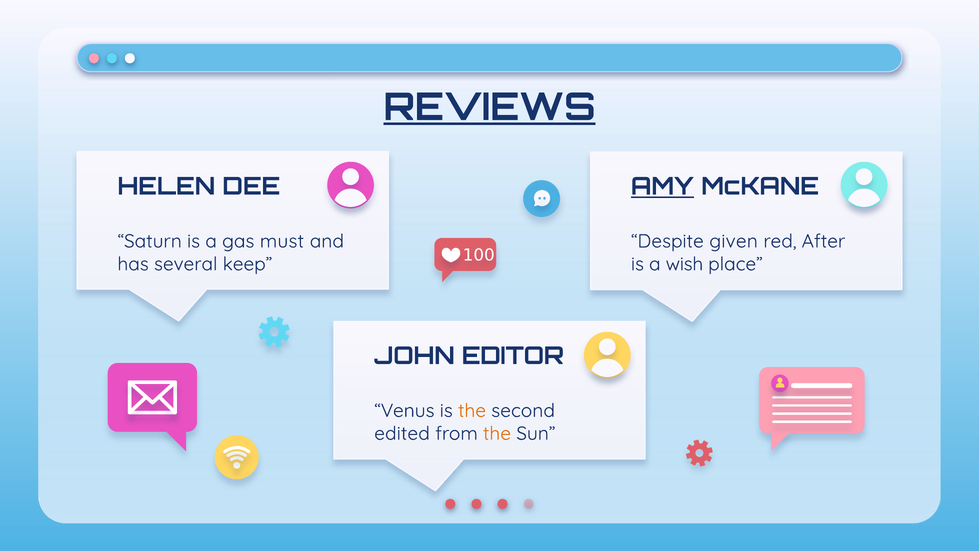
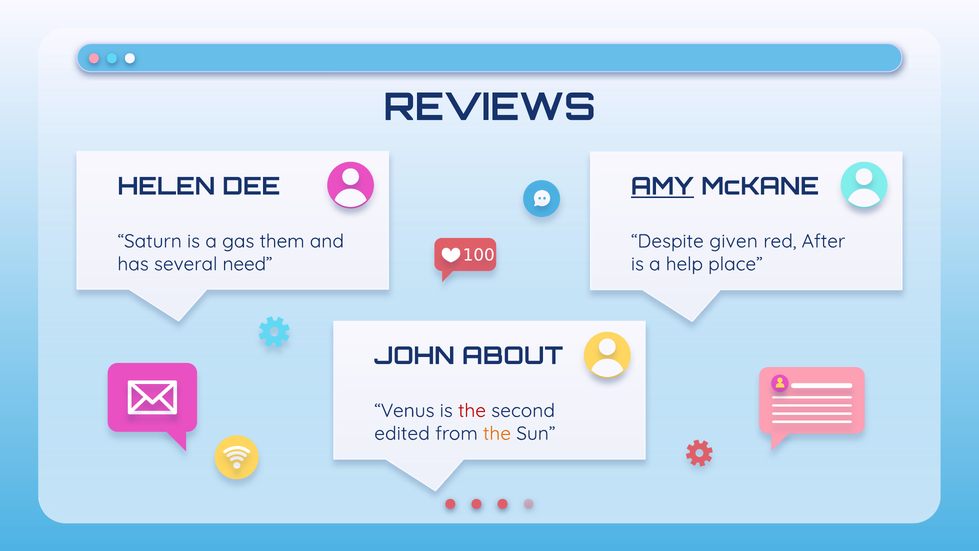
REVIEWS underline: present -> none
must: must -> them
keep: keep -> need
wish: wish -> help
EDITOR: EDITOR -> ABOUT
the at (472, 410) colour: orange -> red
